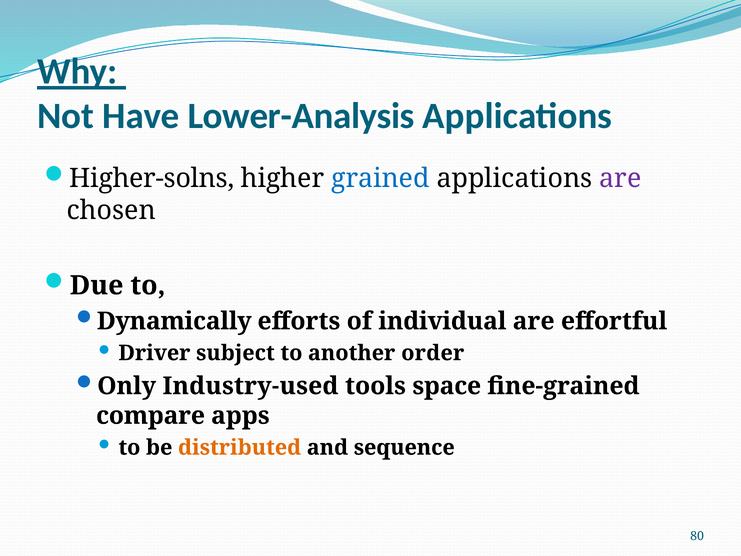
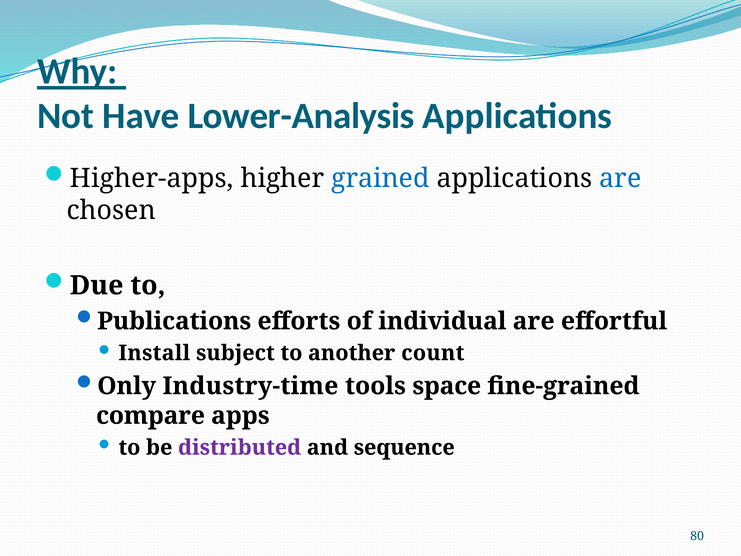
Higher-solns: Higher-solns -> Higher-apps
are at (620, 178) colour: purple -> blue
Dynamically: Dynamically -> Publications
Driver: Driver -> Install
order: order -> count
Industry-used: Industry-used -> Industry-time
distributed colour: orange -> purple
